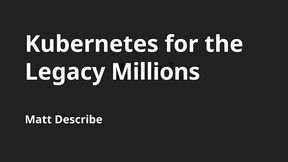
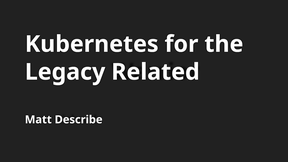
Millions: Millions -> Related
